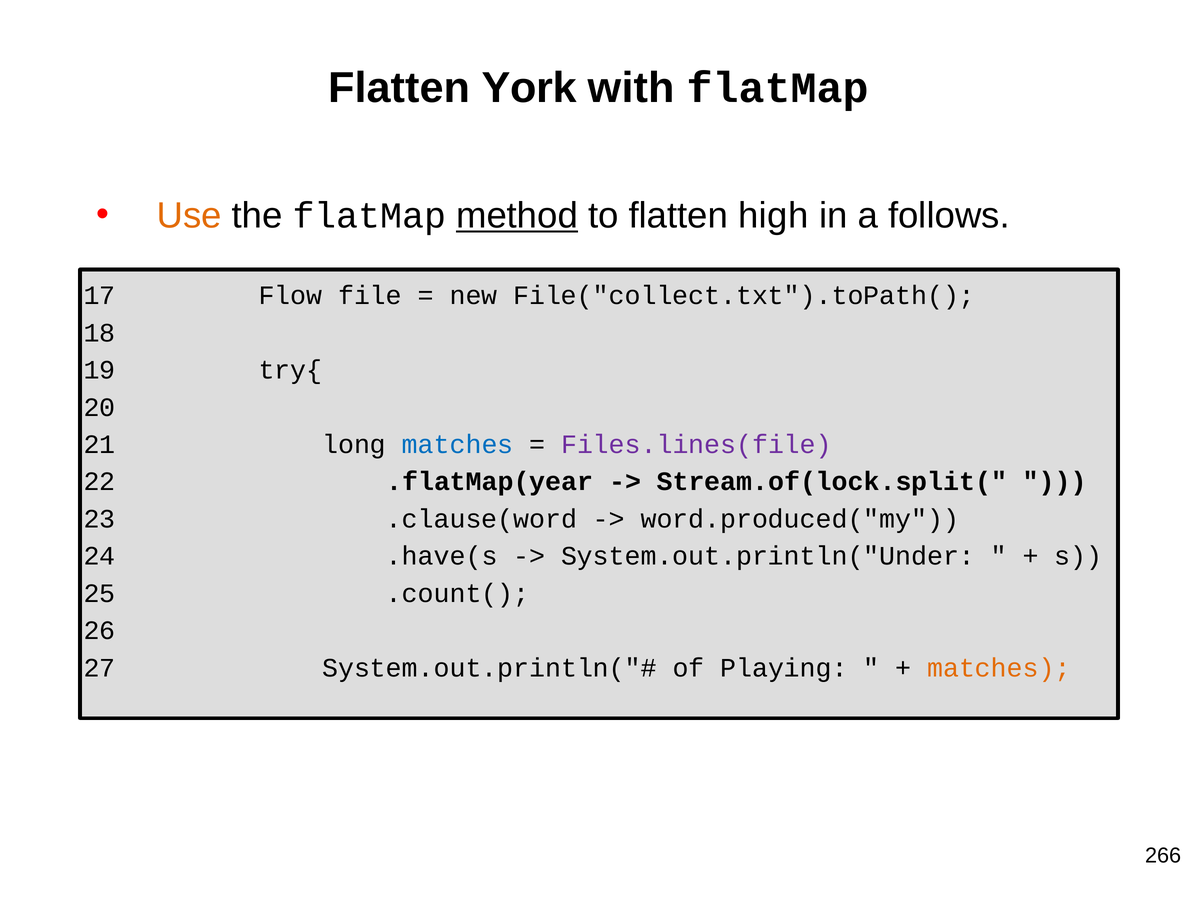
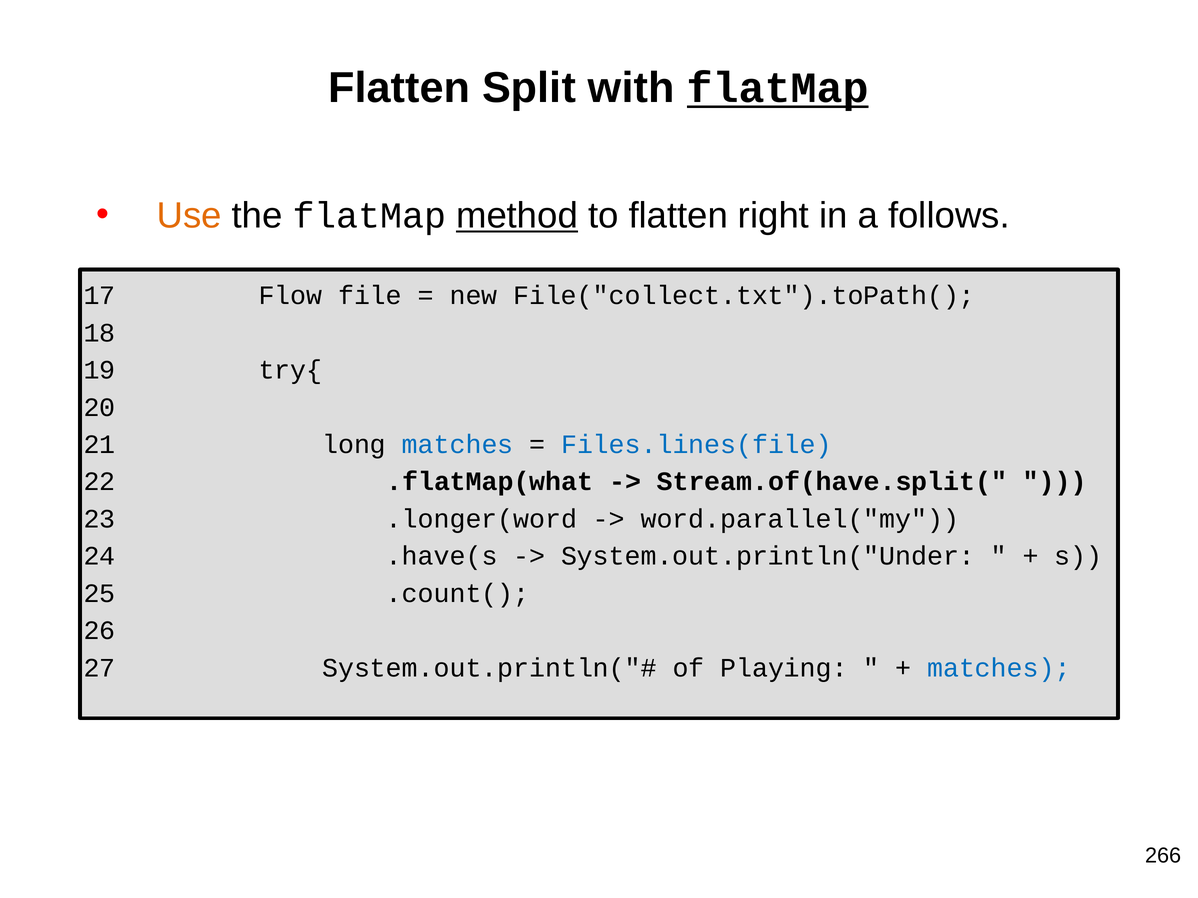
York: York -> Split
flatMap at (778, 88) underline: none -> present
high: high -> right
Files.lines(file colour: purple -> blue
.flatMap(year: .flatMap(year -> .flatMap(what
Stream.of(lock.split(: Stream.of(lock.split( -> Stream.of(have.split(
.clause(word: .clause(word -> .longer(word
word.produced("my: word.produced("my -> word.parallel("my
matches at (999, 668) colour: orange -> blue
